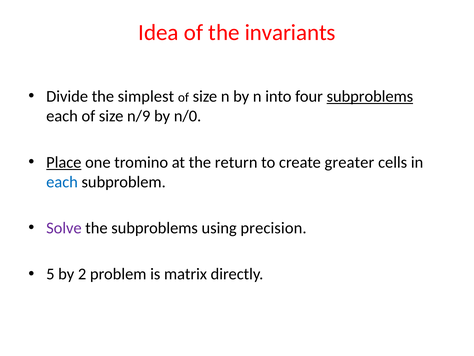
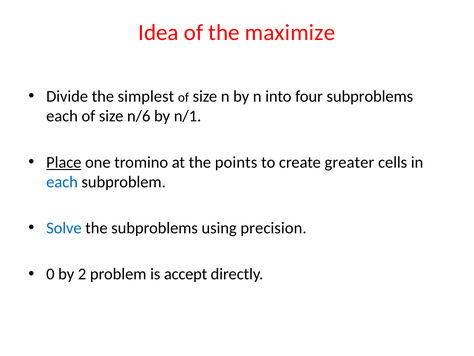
invariants: invariants -> maximize
subproblems at (370, 96) underline: present -> none
n/9: n/9 -> n/6
n/0: n/0 -> n/1
return: return -> points
Solve colour: purple -> blue
5: 5 -> 0
matrix: matrix -> accept
